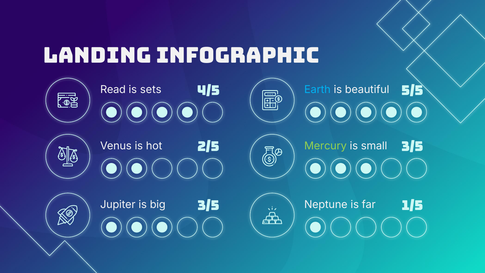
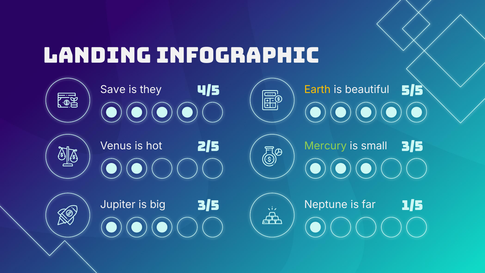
Read: Read -> Save
sets: sets -> they
Earth colour: light blue -> yellow
